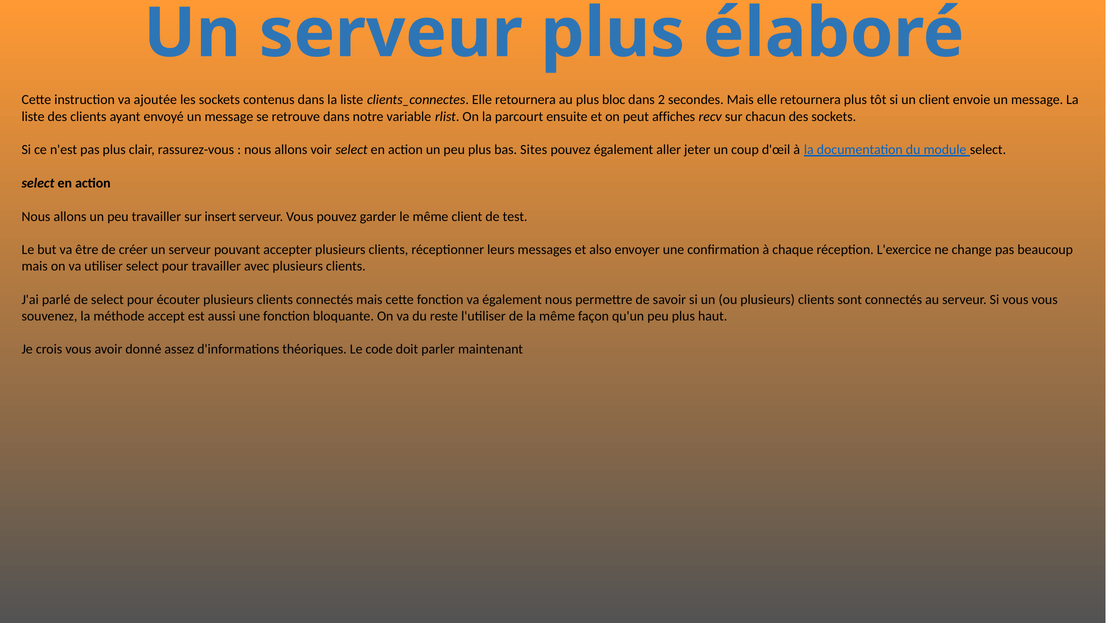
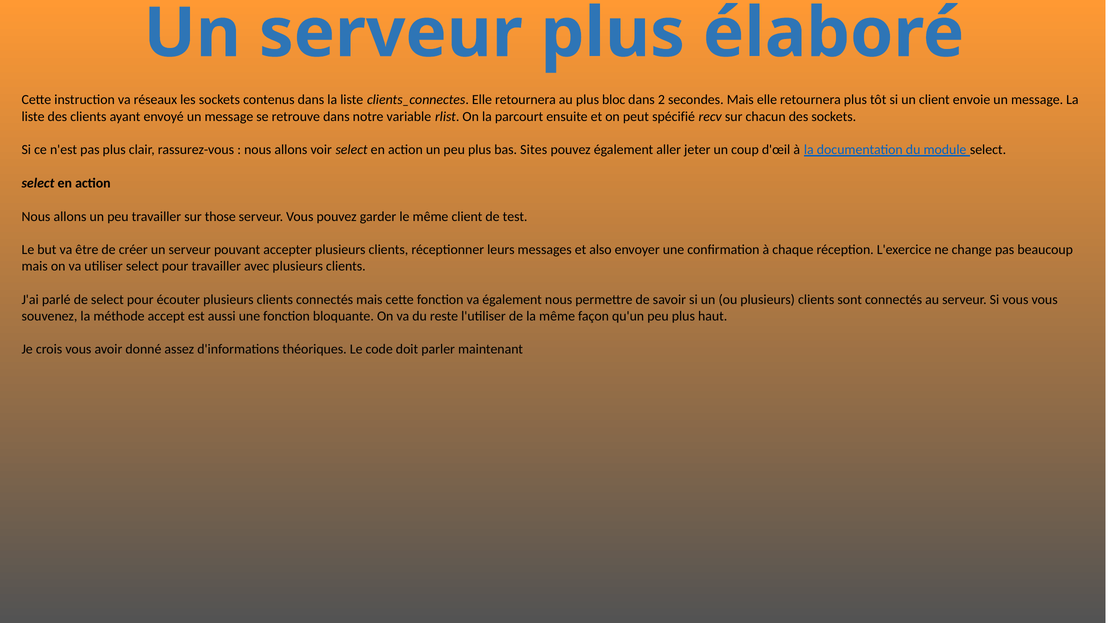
ajoutée: ajoutée -> réseaux
affiches: affiches -> spécifié
insert: insert -> those
